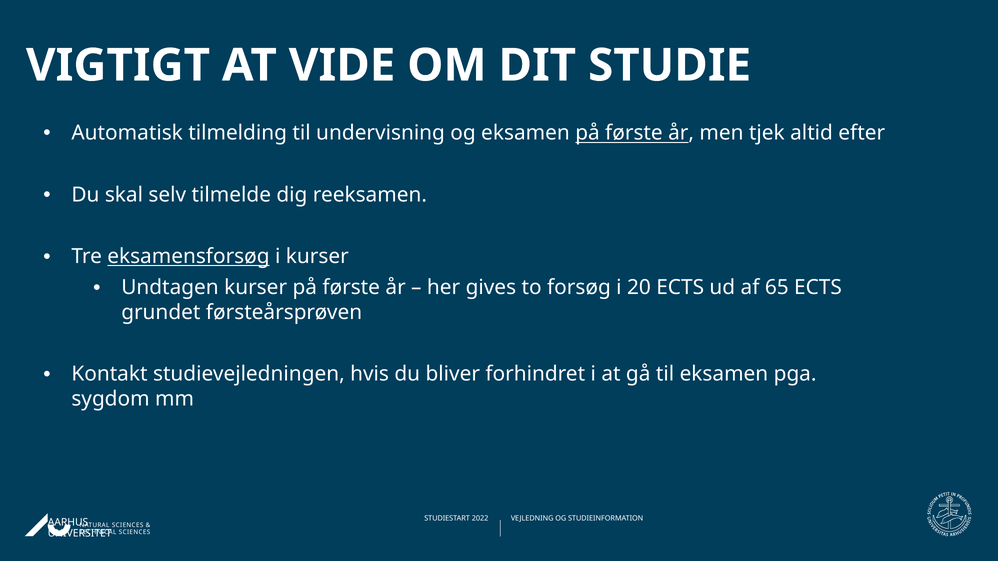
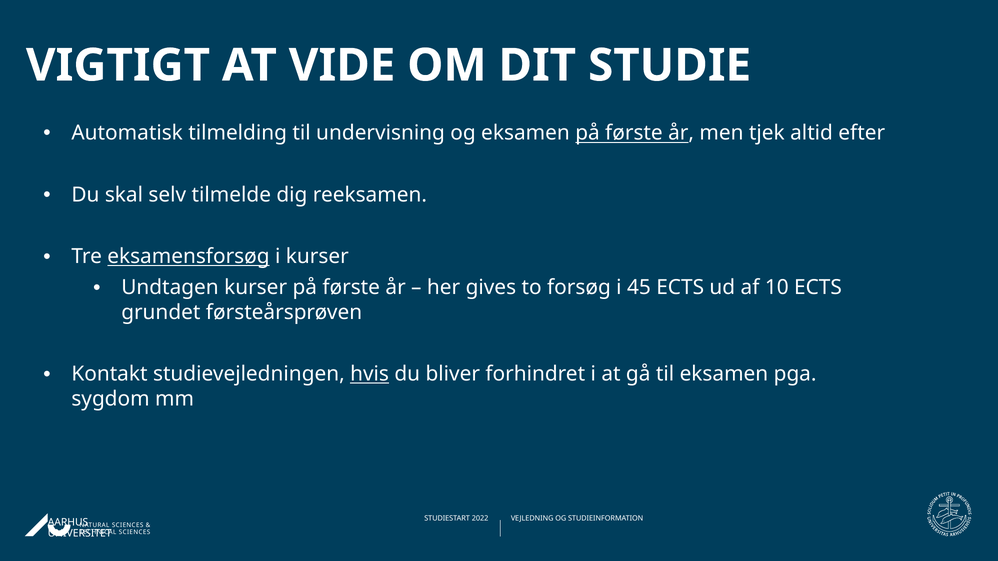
20: 20 -> 45
65: 65 -> 10
hvis underline: none -> present
